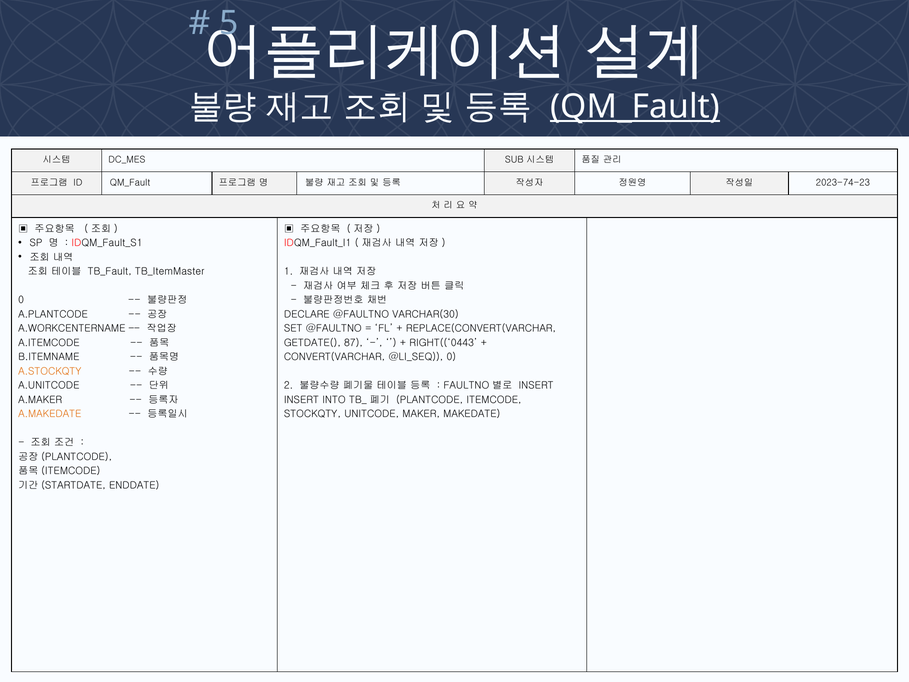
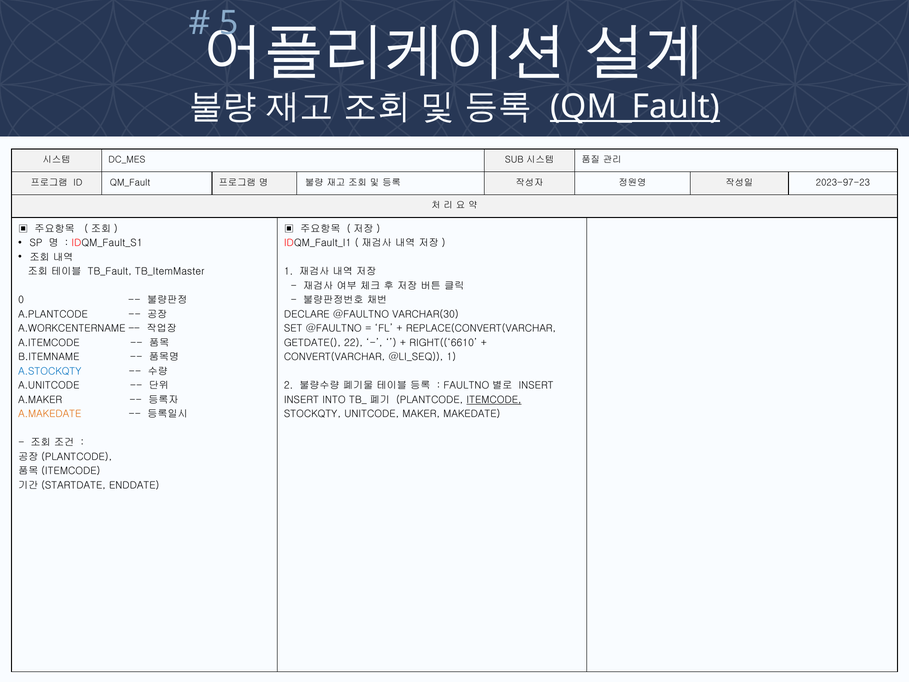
2023-74-23: 2023-74-23 -> 2023-97-23
87: 87 -> 22
RIGHT((‘0443: RIGHT((‘0443 -> RIGHT((‘6610
0 at (451, 357): 0 -> 1
A.STOCKQTY colour: orange -> blue
ITEMCODE at (494, 400) underline: none -> present
